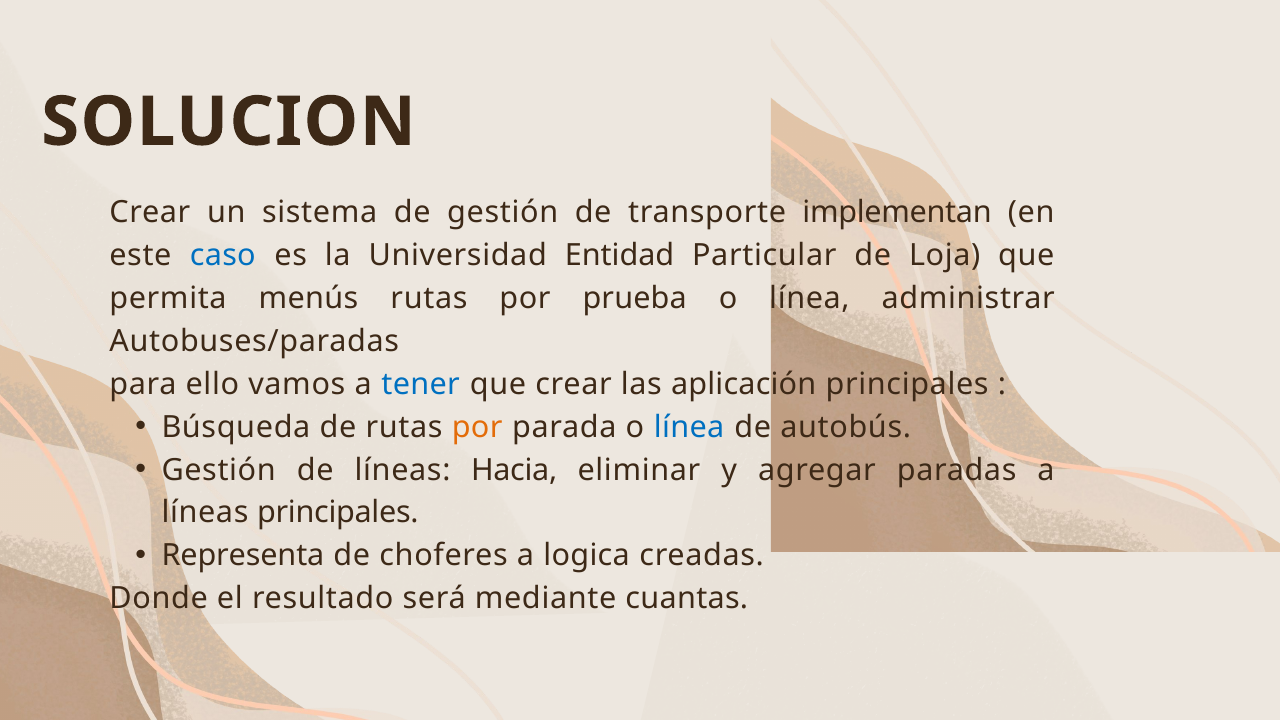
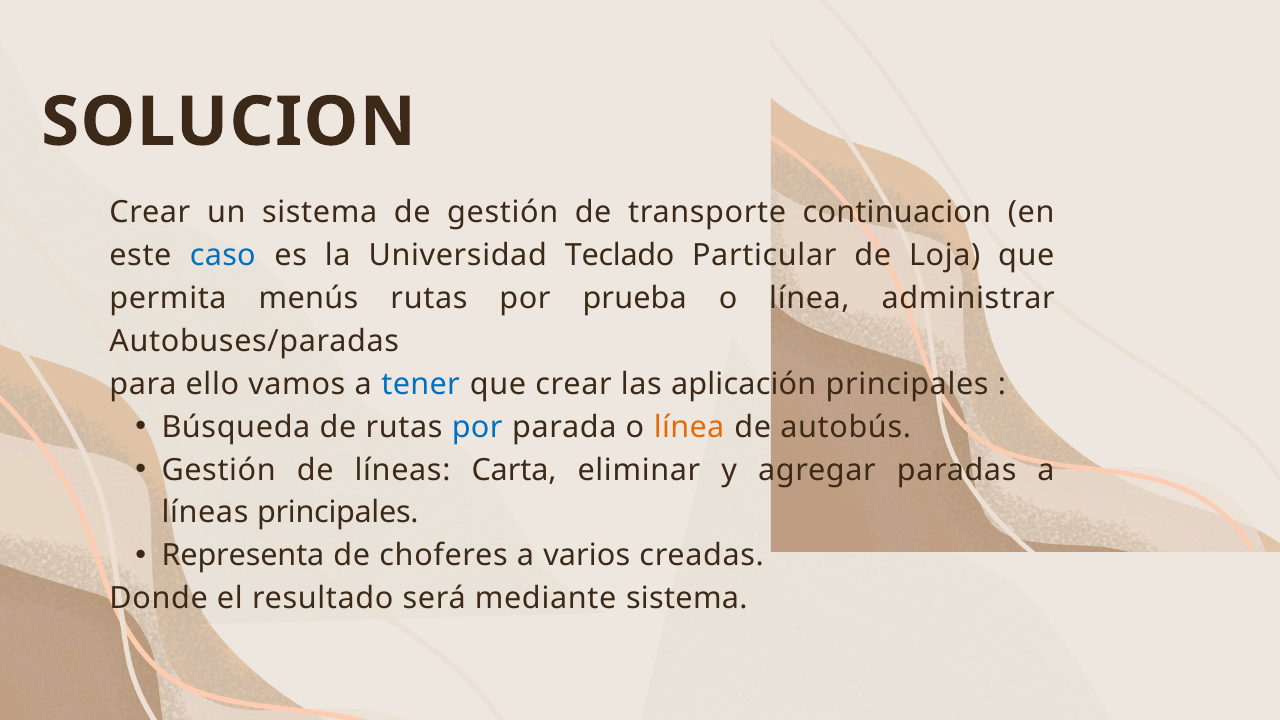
implementan: implementan -> continuacion
Entidad: Entidad -> Teclado
por at (477, 427) colour: orange -> blue
línea at (689, 427) colour: blue -> orange
Hacia: Hacia -> Carta
logica: logica -> varios
mediante cuantas: cuantas -> sistema
